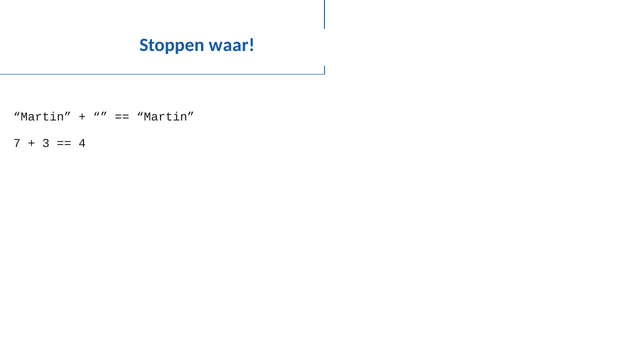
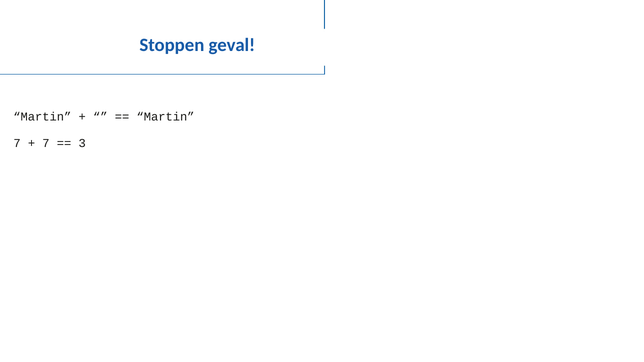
waar: waar -> geval
3 at (46, 143): 3 -> 7
4: 4 -> 3
